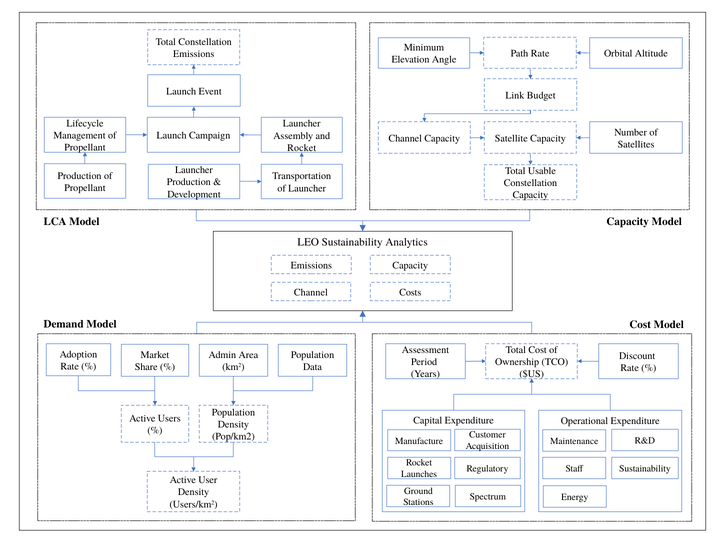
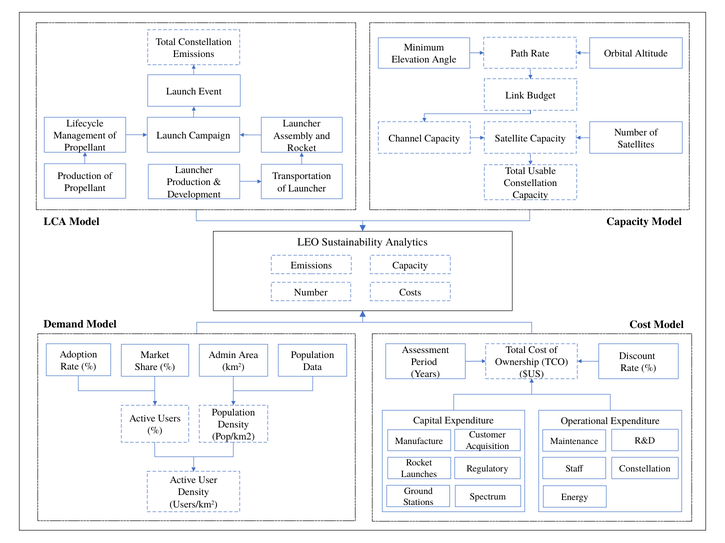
Channel at (311, 293): Channel -> Number
Sustainability at (645, 469): Sustainability -> Constellation
